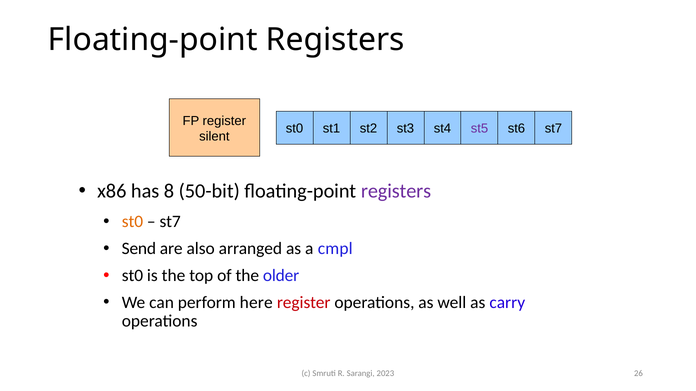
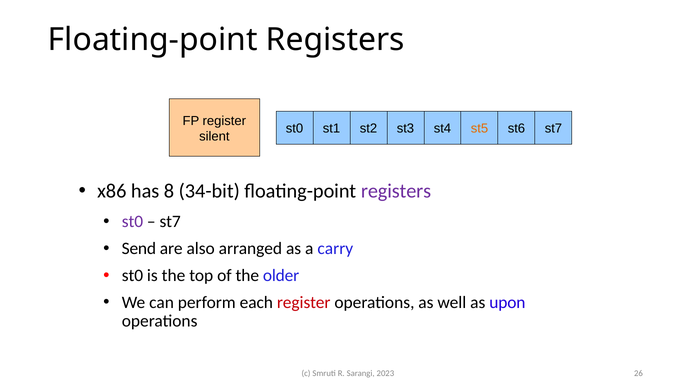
st5 colour: purple -> orange
50-bit: 50-bit -> 34-bit
st0 at (132, 222) colour: orange -> purple
cmpl: cmpl -> carry
here: here -> each
carry: carry -> upon
